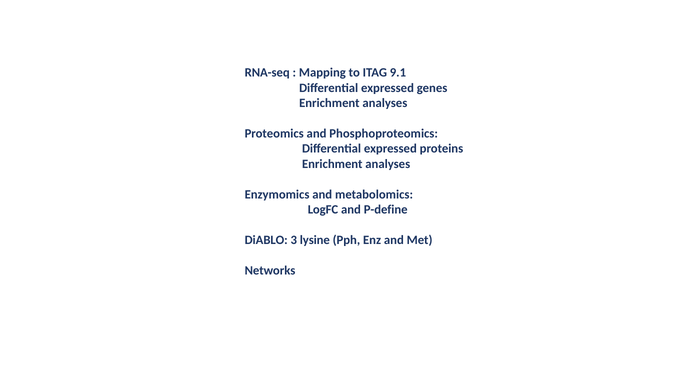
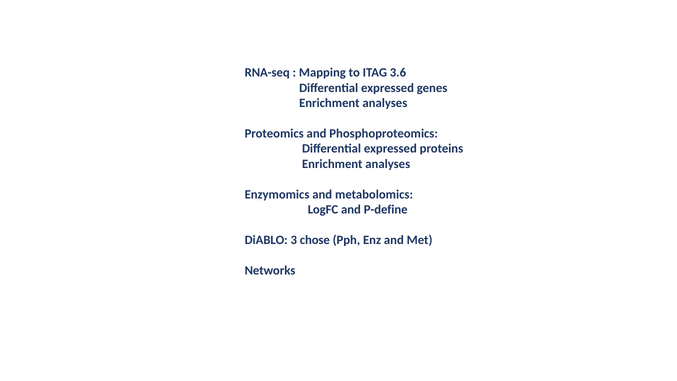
9.1: 9.1 -> 3.6
lysine: lysine -> chose
